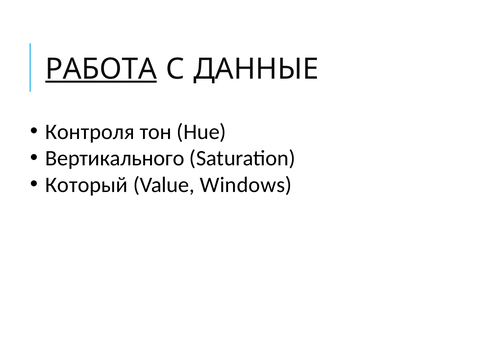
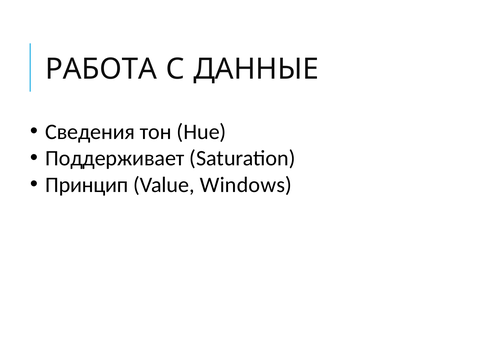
РАБОТА underline: present -> none
Контроля: Контроля -> Сведения
Вертикального: Вертикального -> Поддерживает
Который: Который -> Принцип
